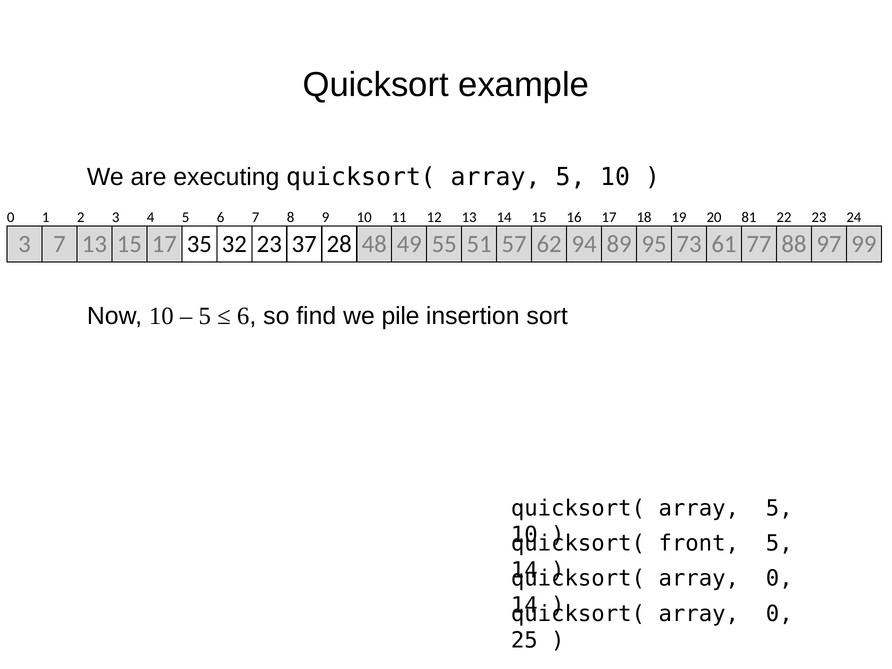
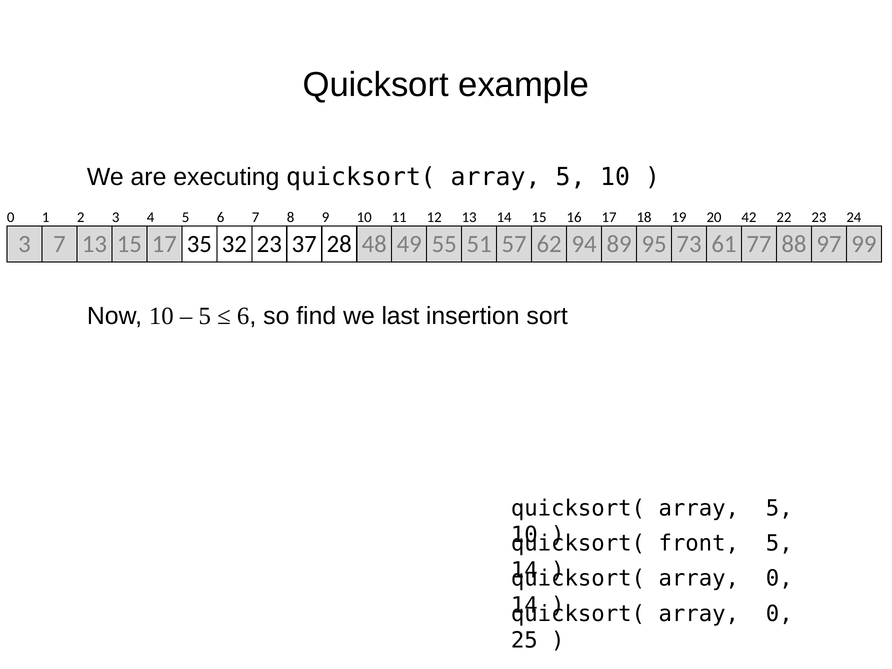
81: 81 -> 42
pile: pile -> last
